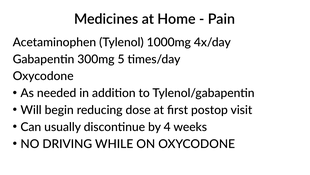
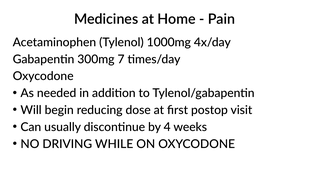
5: 5 -> 7
